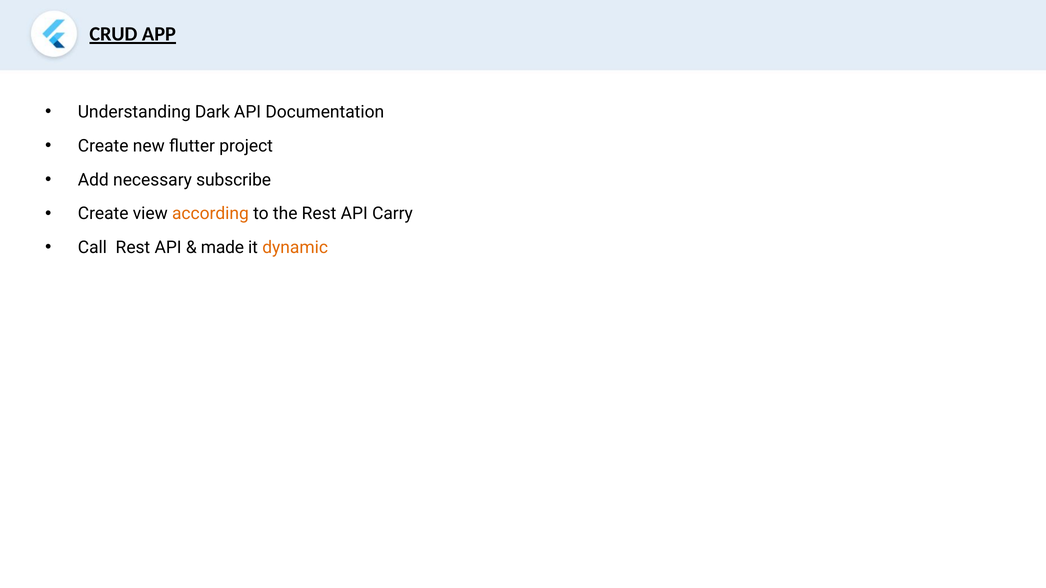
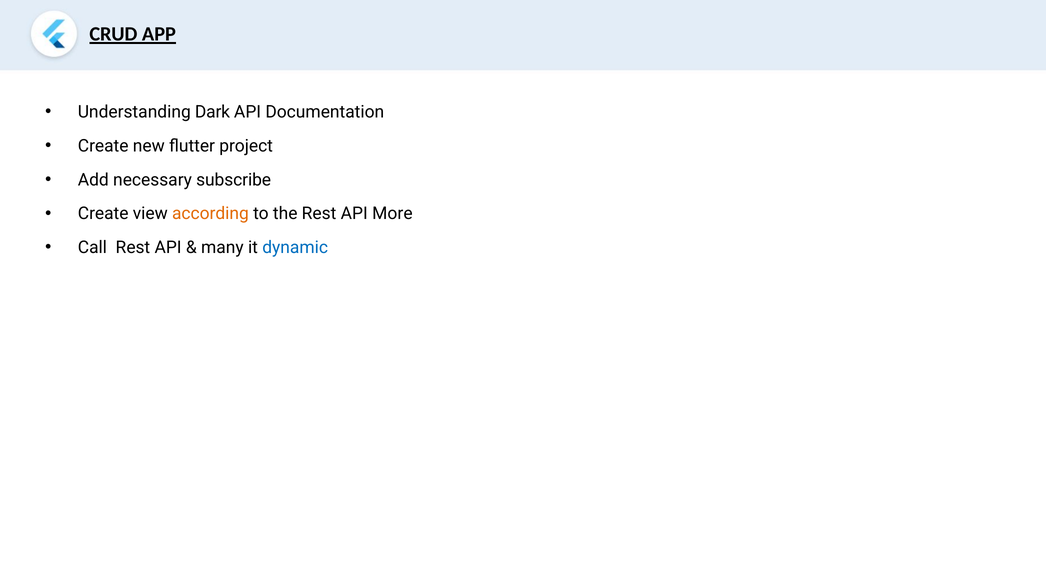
Carry: Carry -> More
made: made -> many
dynamic colour: orange -> blue
